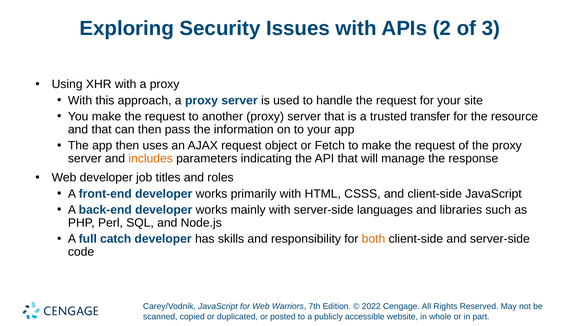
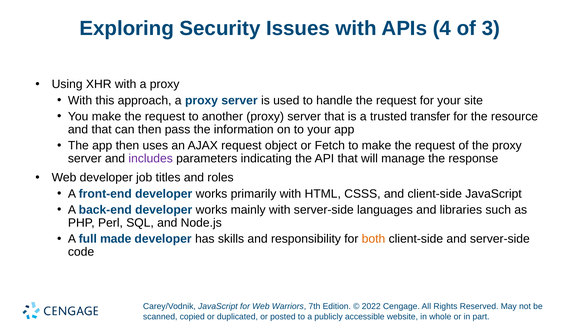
2: 2 -> 4
includes colour: orange -> purple
catch: catch -> made
